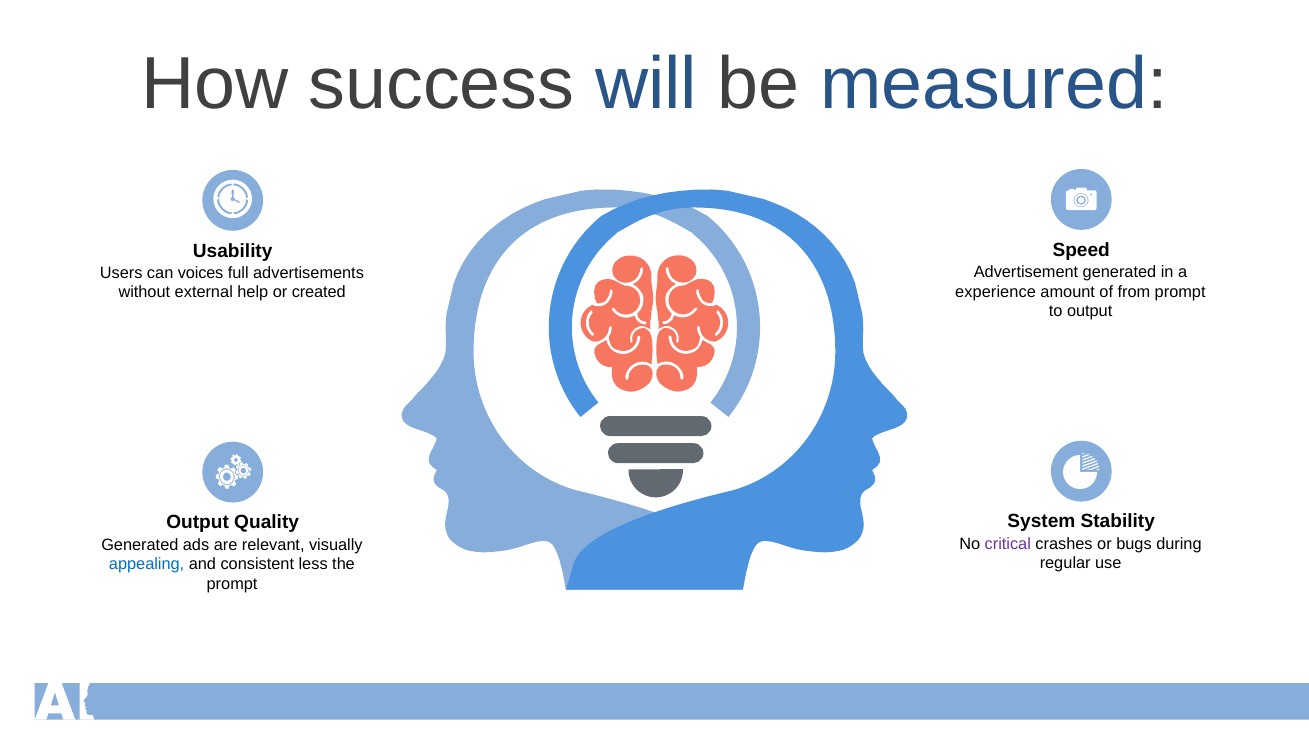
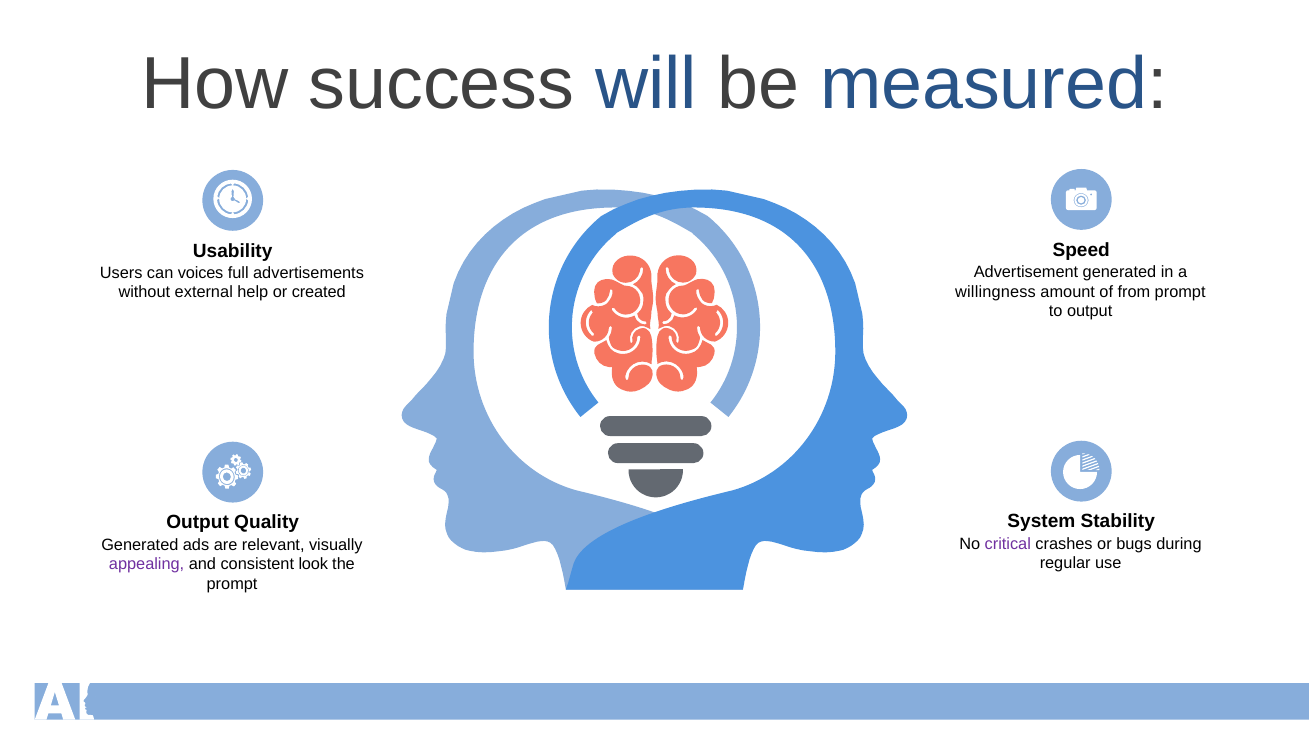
experience: experience -> willingness
appealing colour: blue -> purple
less: less -> look
